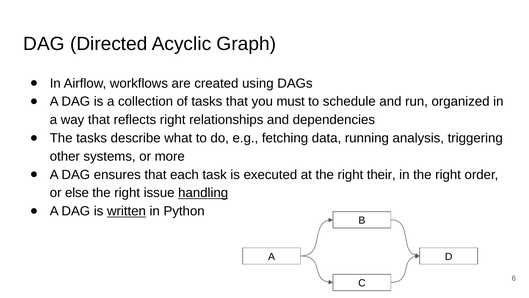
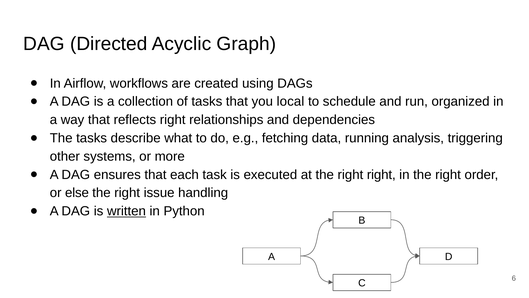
must: must -> local
right their: their -> right
handling underline: present -> none
